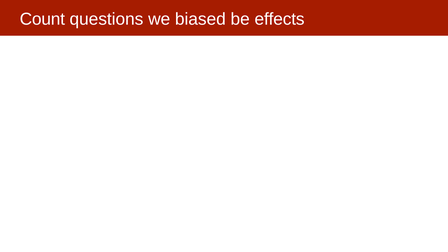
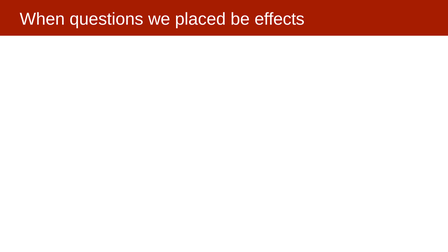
Count: Count -> When
biased: biased -> placed
